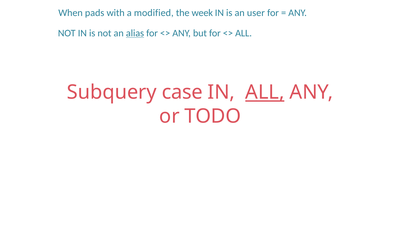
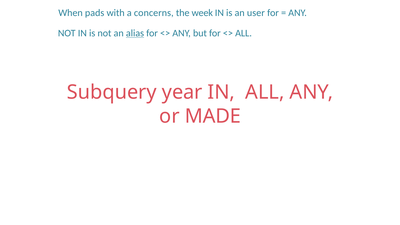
modified: modified -> concerns
case: case -> year
ALL at (265, 92) underline: present -> none
TODO: TODO -> MADE
